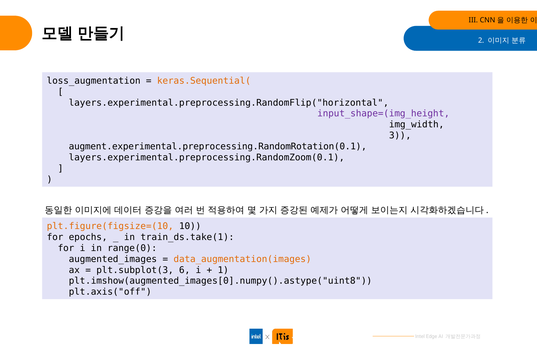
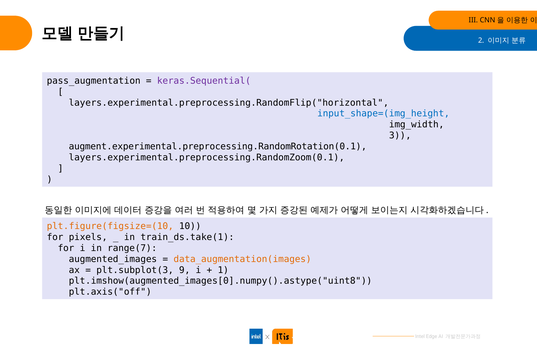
loss_augmentation: loss_augmentation -> pass_augmentation
keras.Sequential( colour: orange -> purple
input_shape=(img_height colour: purple -> blue
epochs: epochs -> pixels
range(0: range(0 -> range(7
6: 6 -> 9
